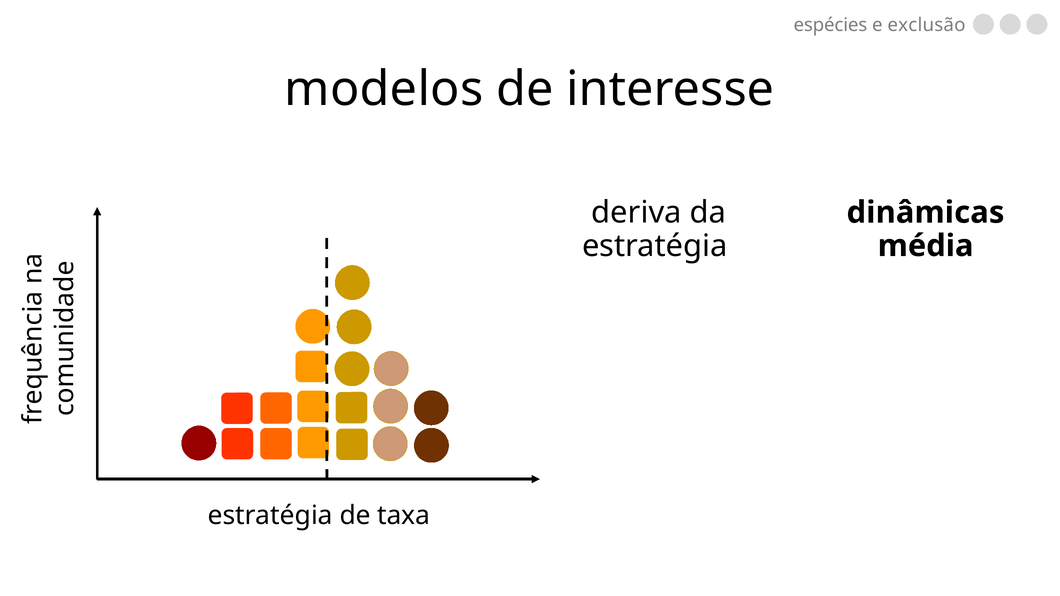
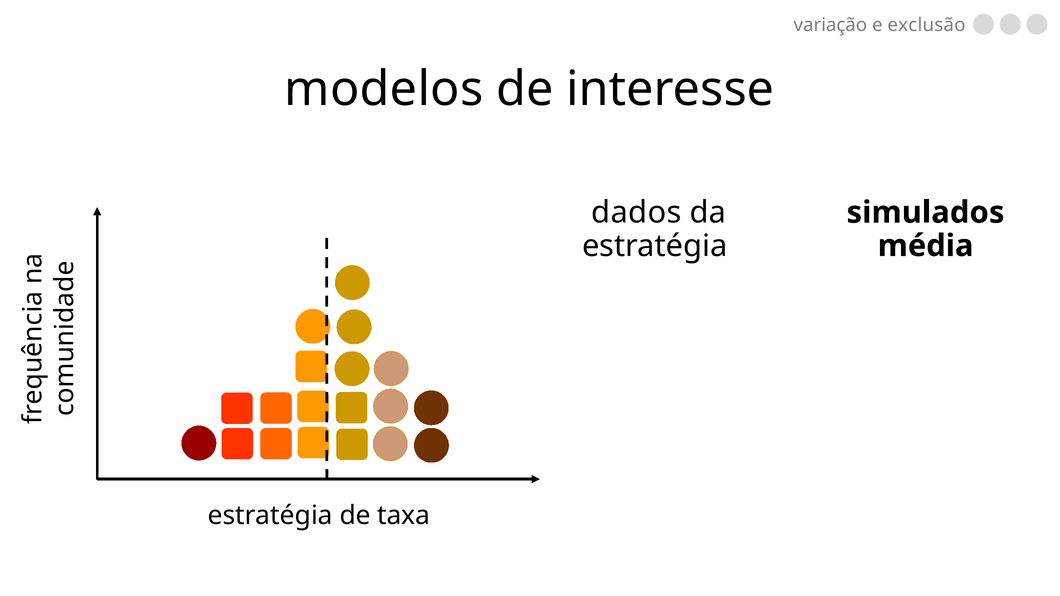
espécies: espécies -> variação
deriva: deriva -> dados
dinâmicas: dinâmicas -> simulados
